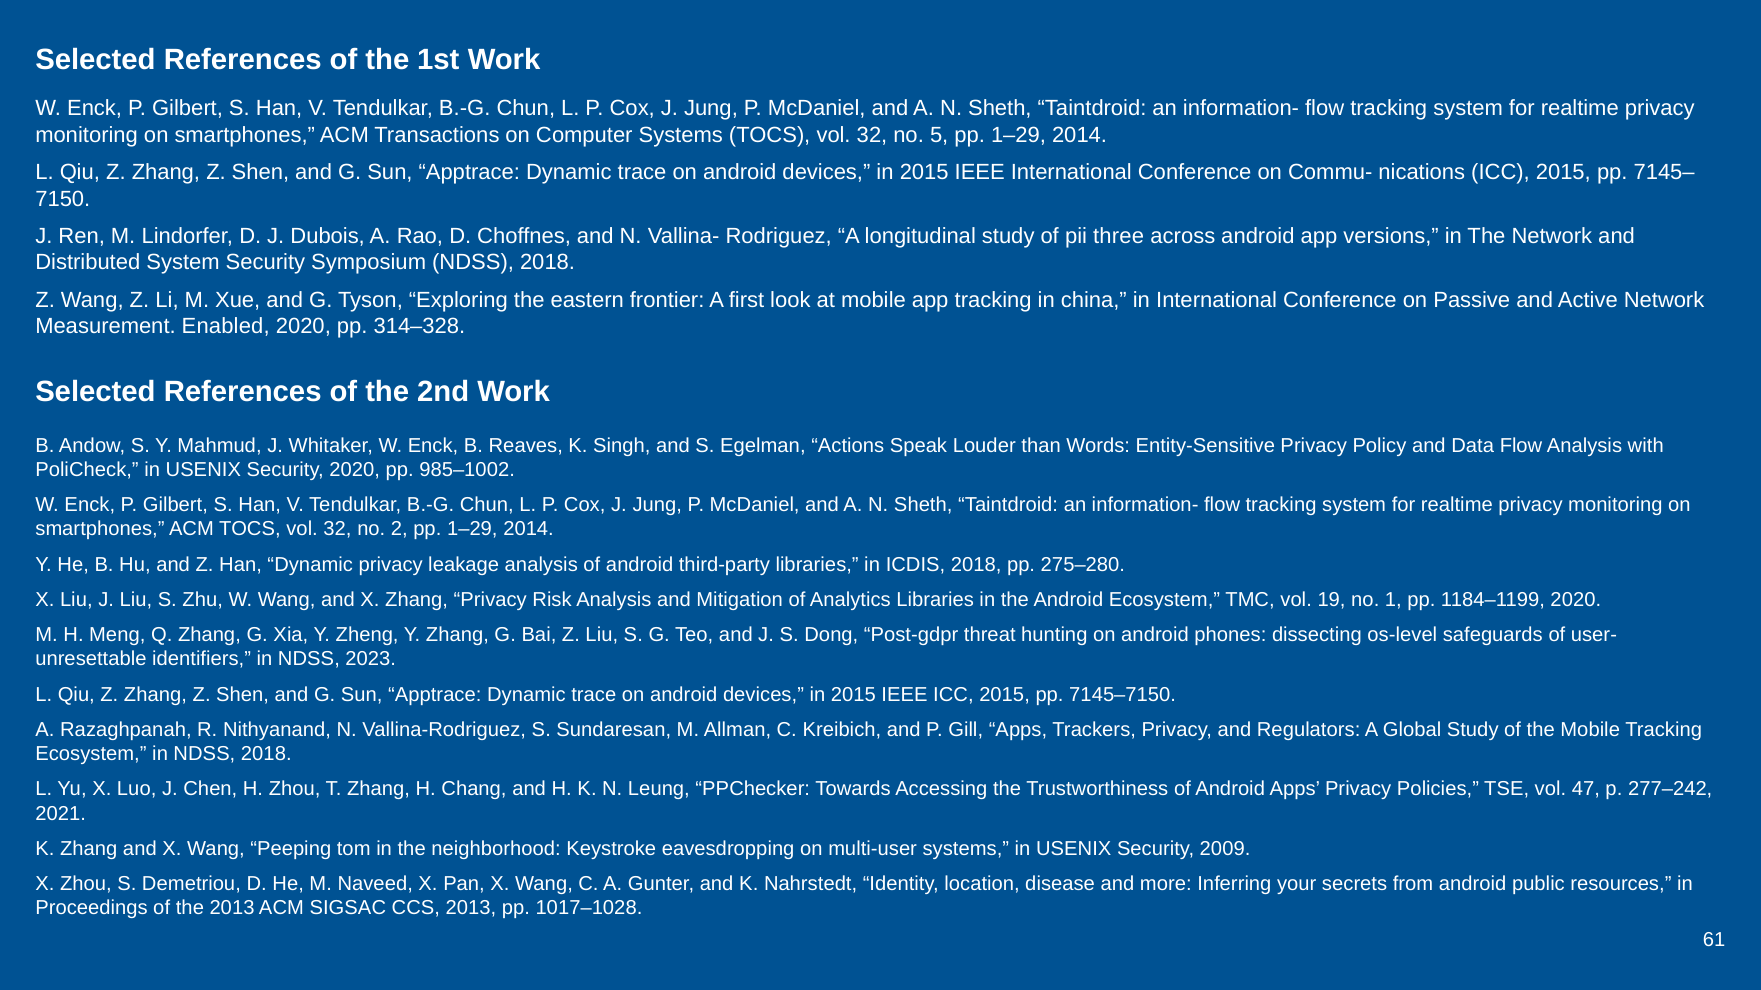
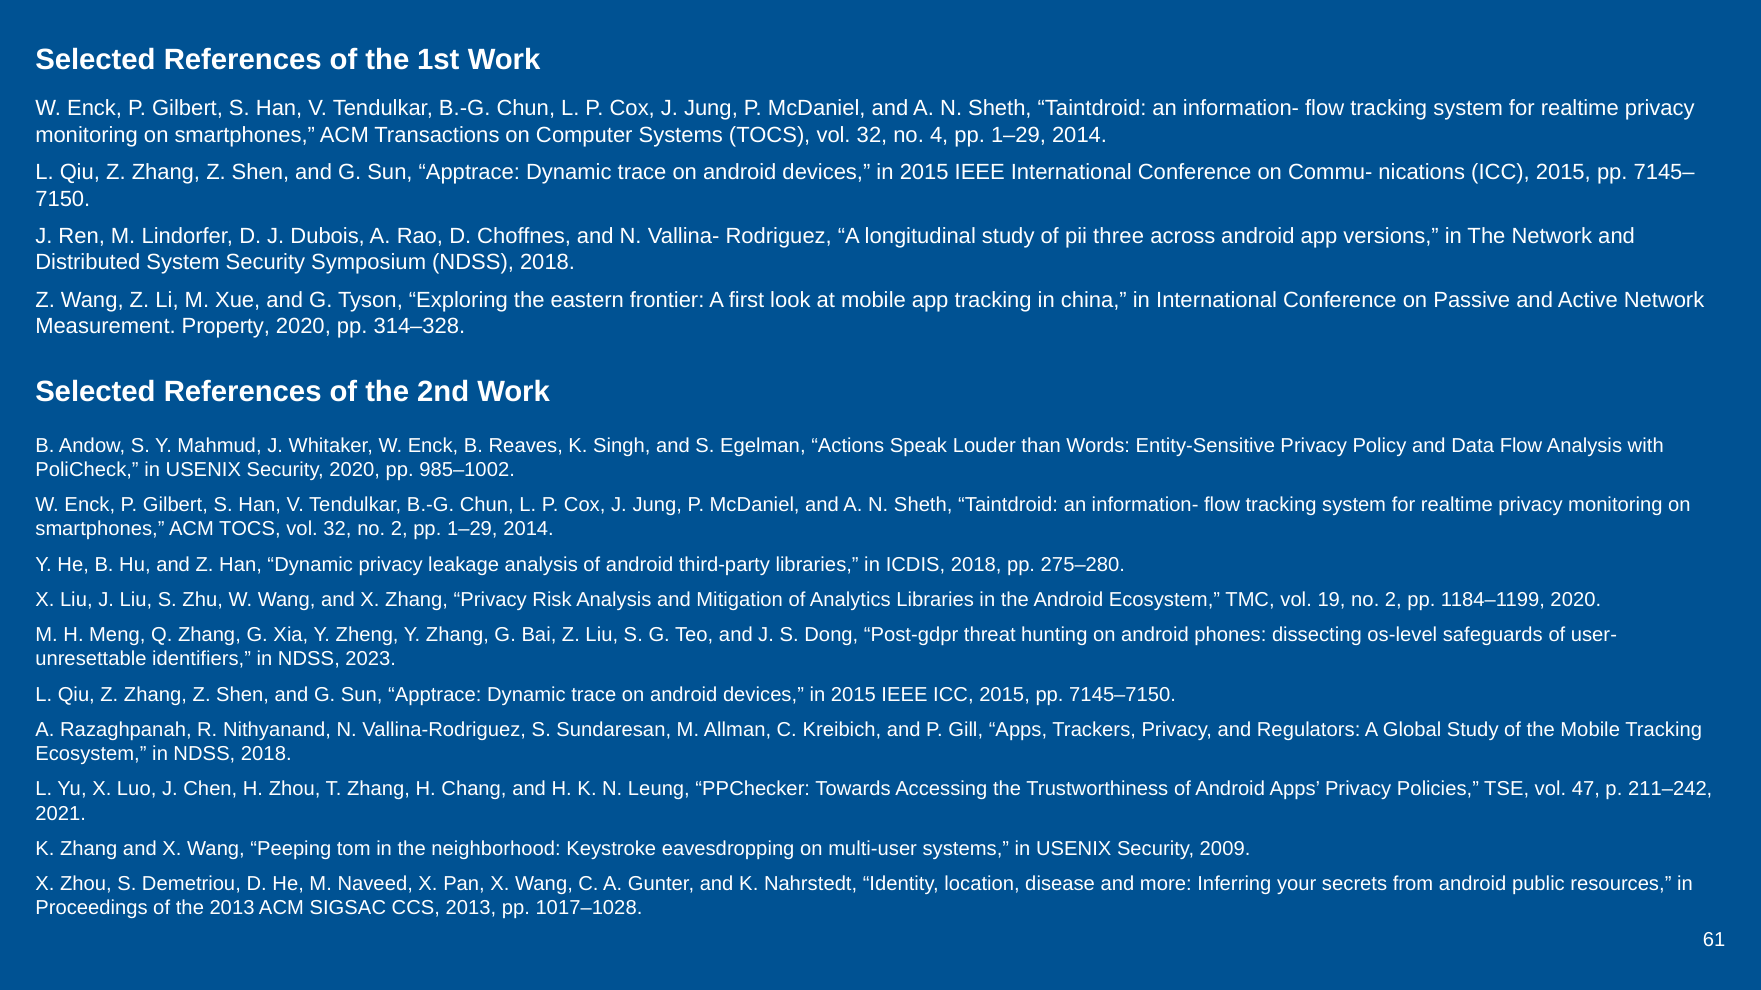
5: 5 -> 4
Enabled: Enabled -> Property
19 no 1: 1 -> 2
277–242: 277–242 -> 211–242
